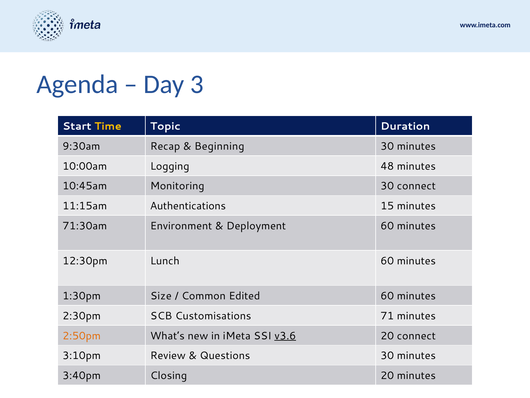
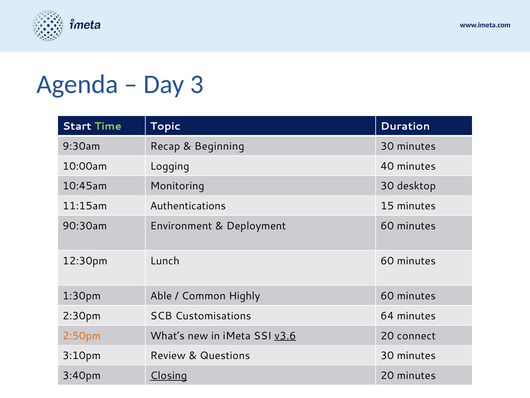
Time colour: yellow -> light green
48: 48 -> 40
30 connect: connect -> desktop
71:30am: 71:30am -> 90:30am
Size: Size -> Able
Edited: Edited -> Highly
71: 71 -> 64
Closing underline: none -> present
